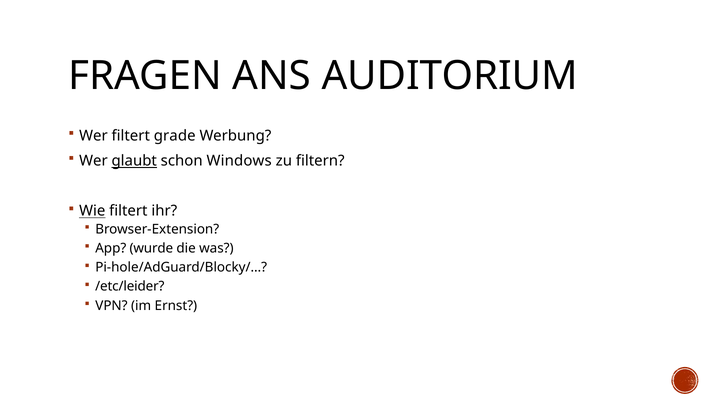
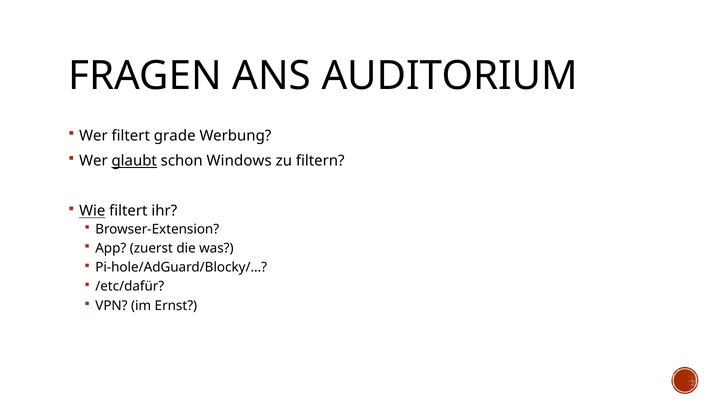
wurde: wurde -> zuerst
/etc/leider: /etc/leider -> /etc/dafür
